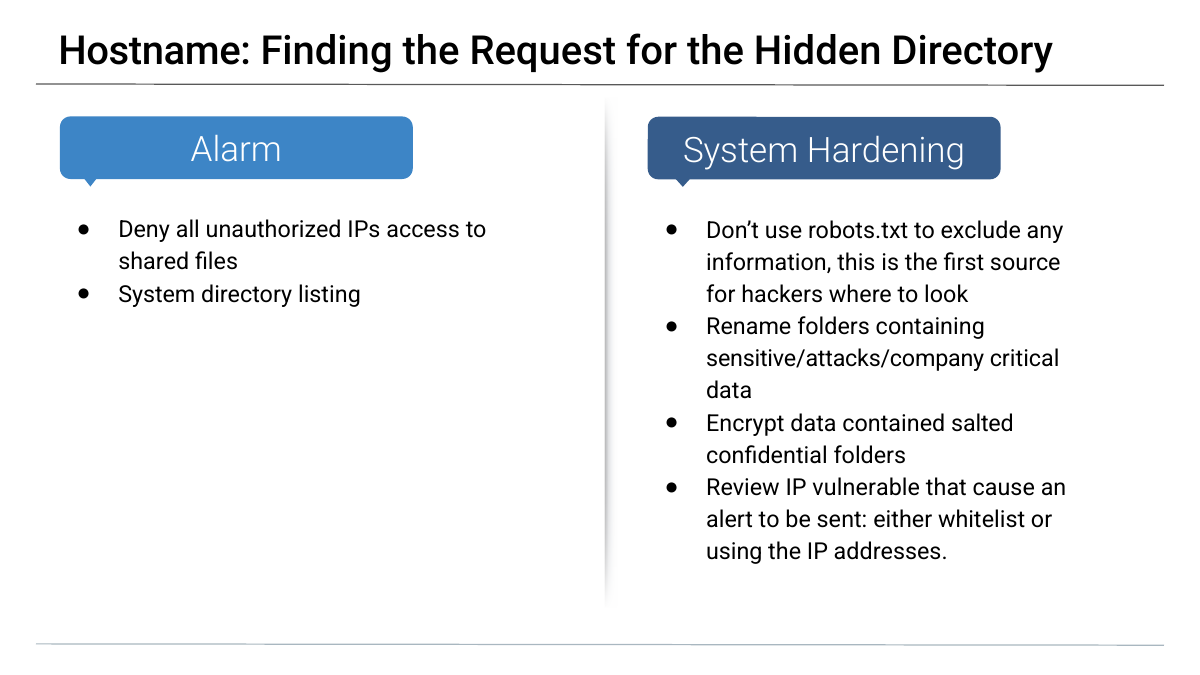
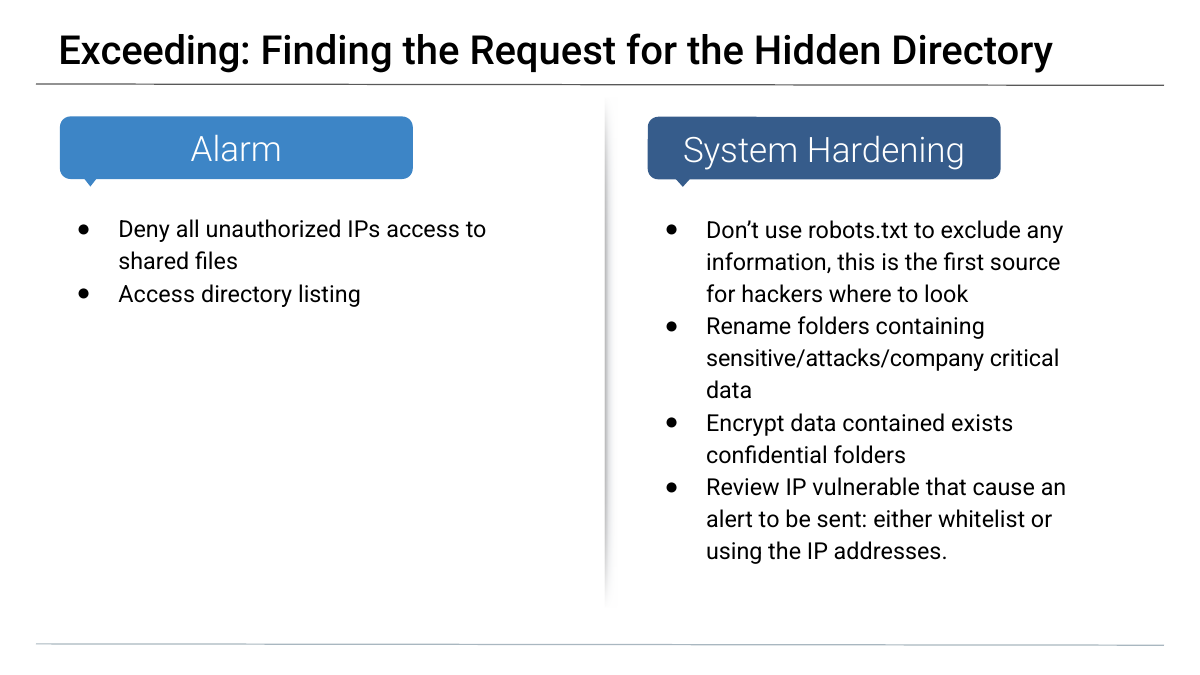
Hostname: Hostname -> Exceeding
System at (157, 294): System -> Access
salted: salted -> exists
